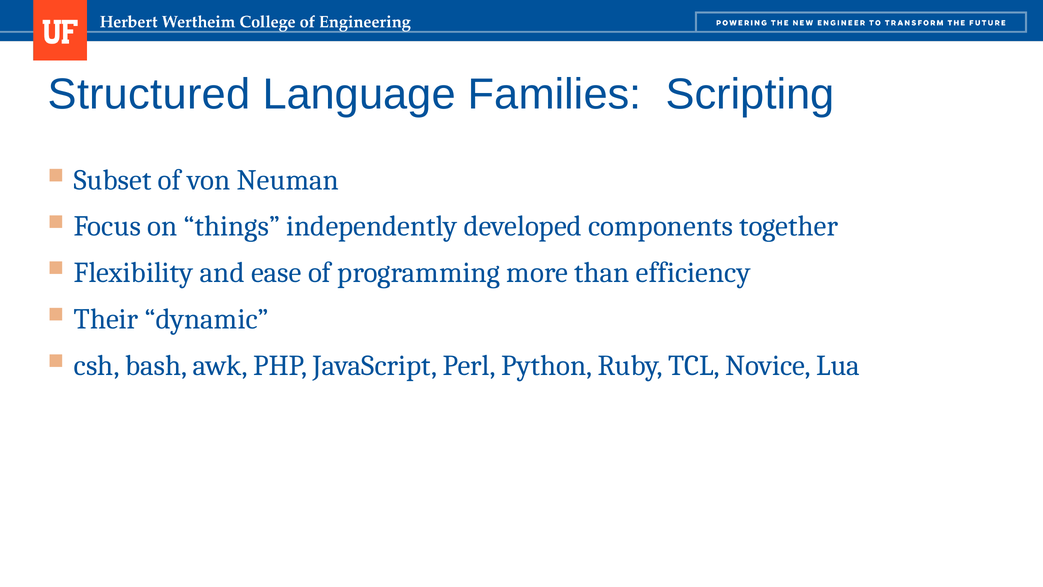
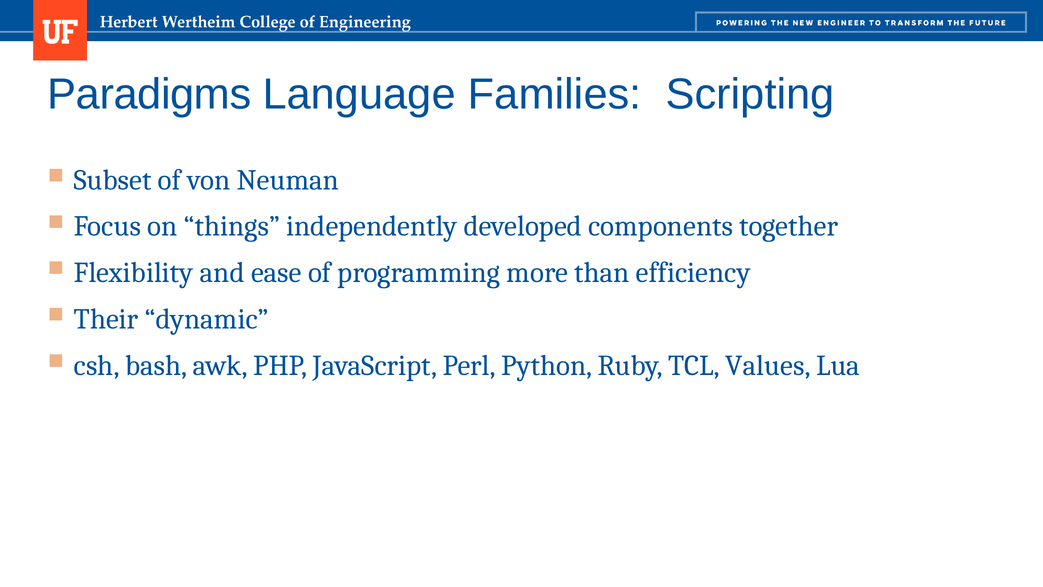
Structured: Structured -> Paradigms
Novice: Novice -> Values
